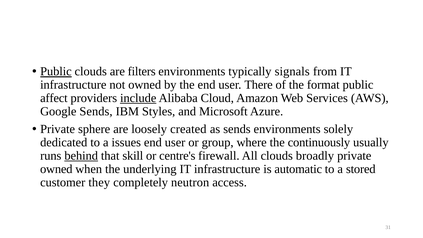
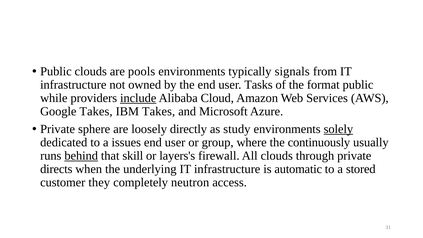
Public at (56, 71) underline: present -> none
filters: filters -> pools
There: There -> Tasks
affect: affect -> while
Google Sends: Sends -> Takes
IBM Styles: Styles -> Takes
created: created -> directly
as sends: sends -> study
solely underline: none -> present
centre's: centre's -> layers's
broadly: broadly -> through
owned at (56, 169): owned -> directs
